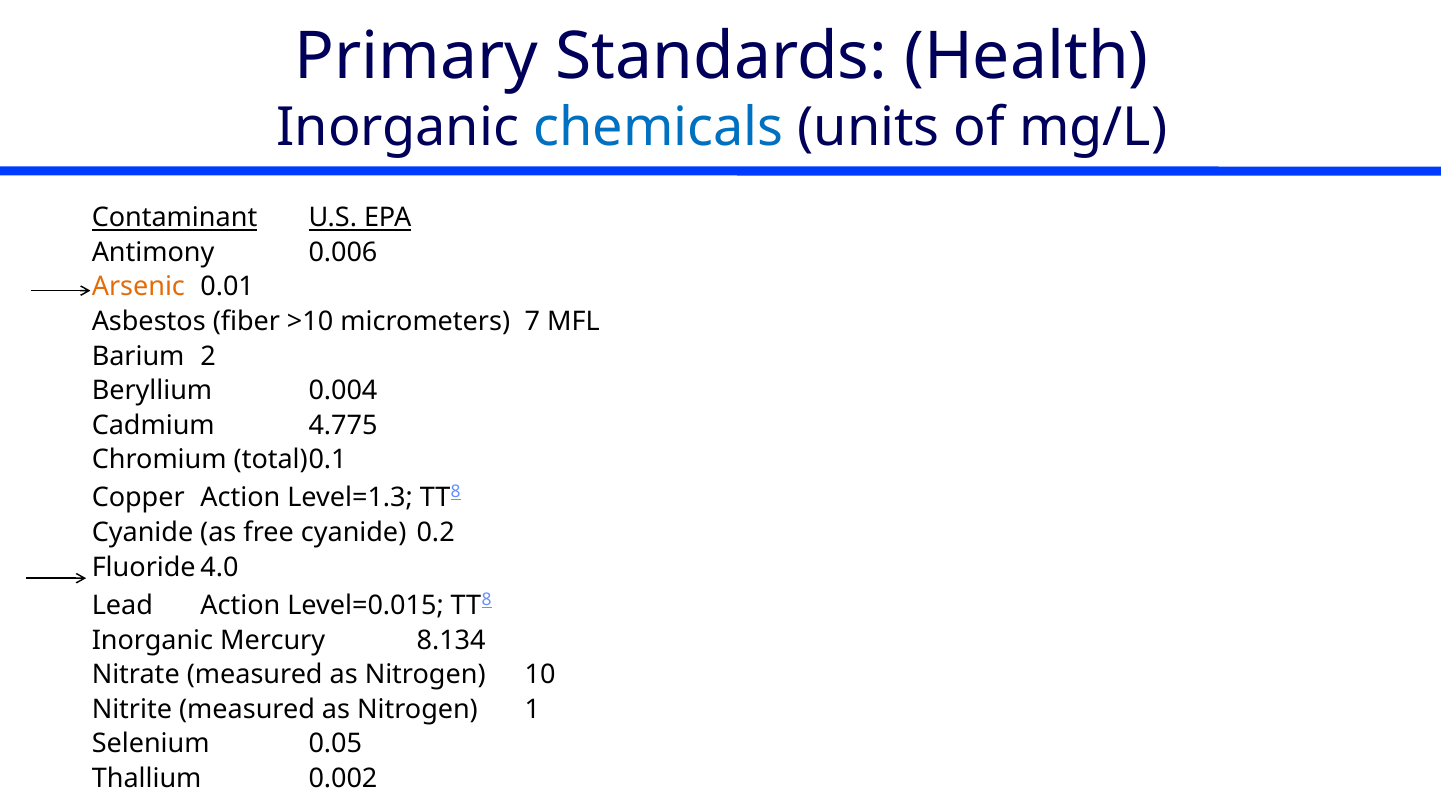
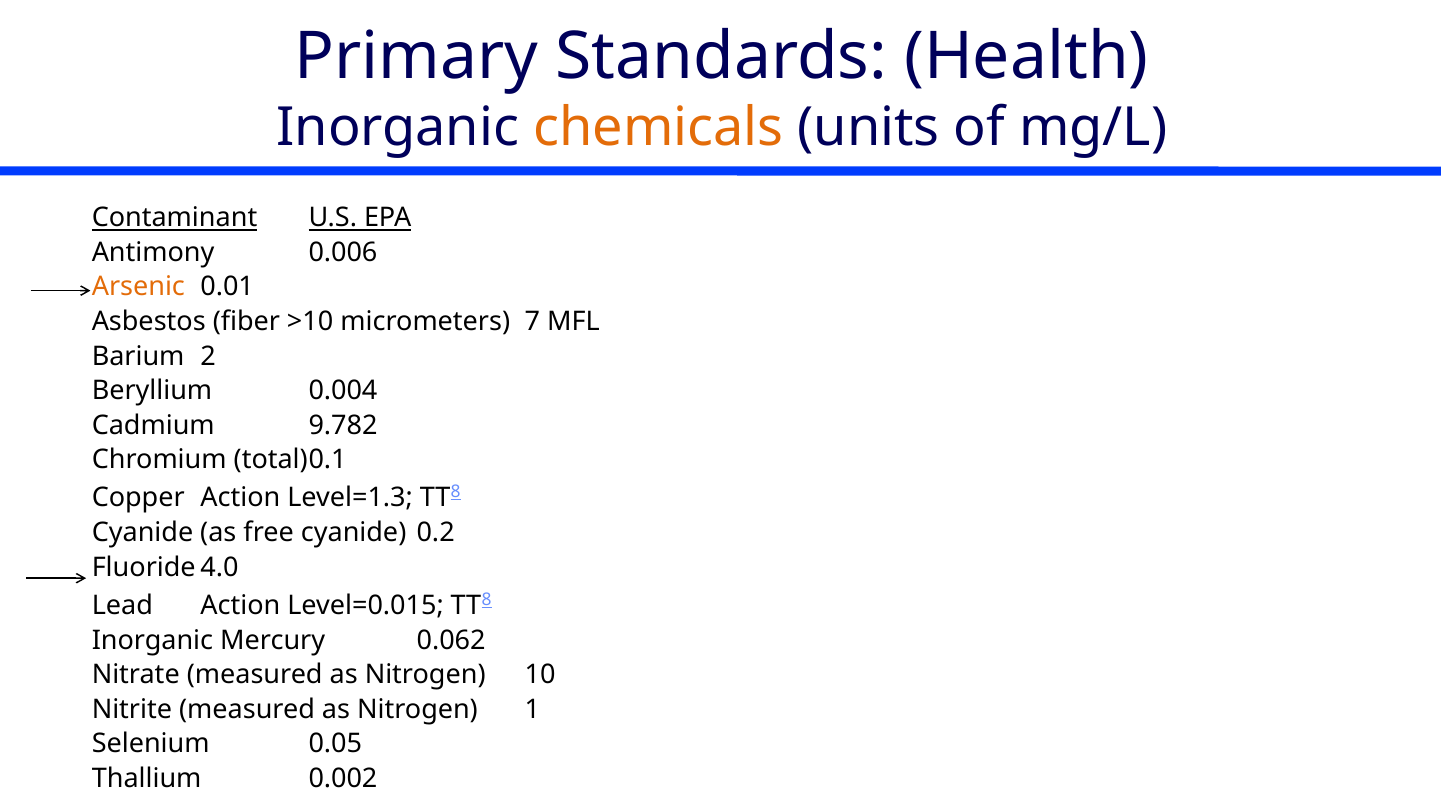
chemicals colour: blue -> orange
4.775: 4.775 -> 9.782
8.134: 8.134 -> 0.062
